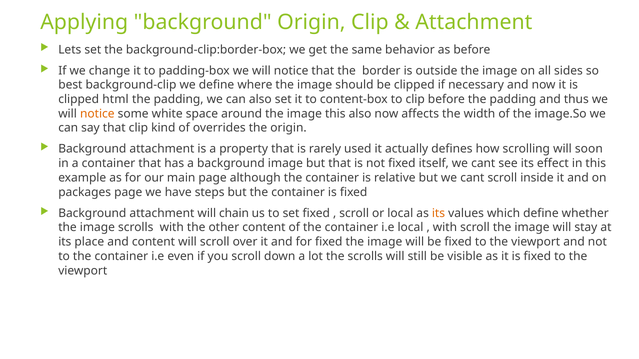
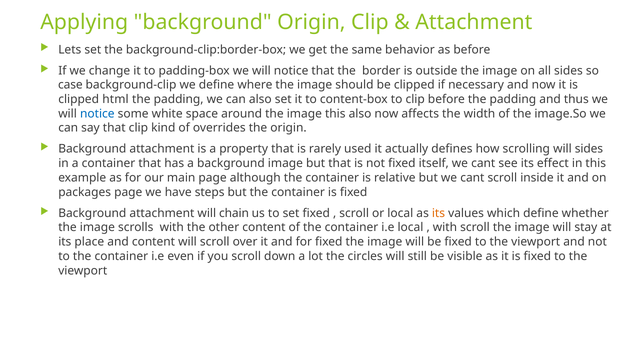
best: best -> case
notice at (97, 114) colour: orange -> blue
will soon: soon -> sides
the scrolls: scrolls -> circles
